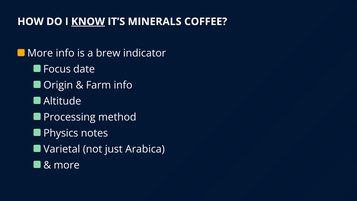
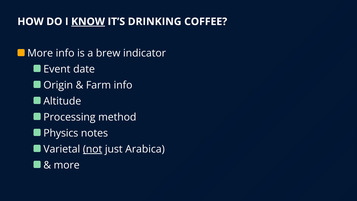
MINERALS: MINERALS -> DRINKING
Focus: Focus -> Event
not underline: none -> present
